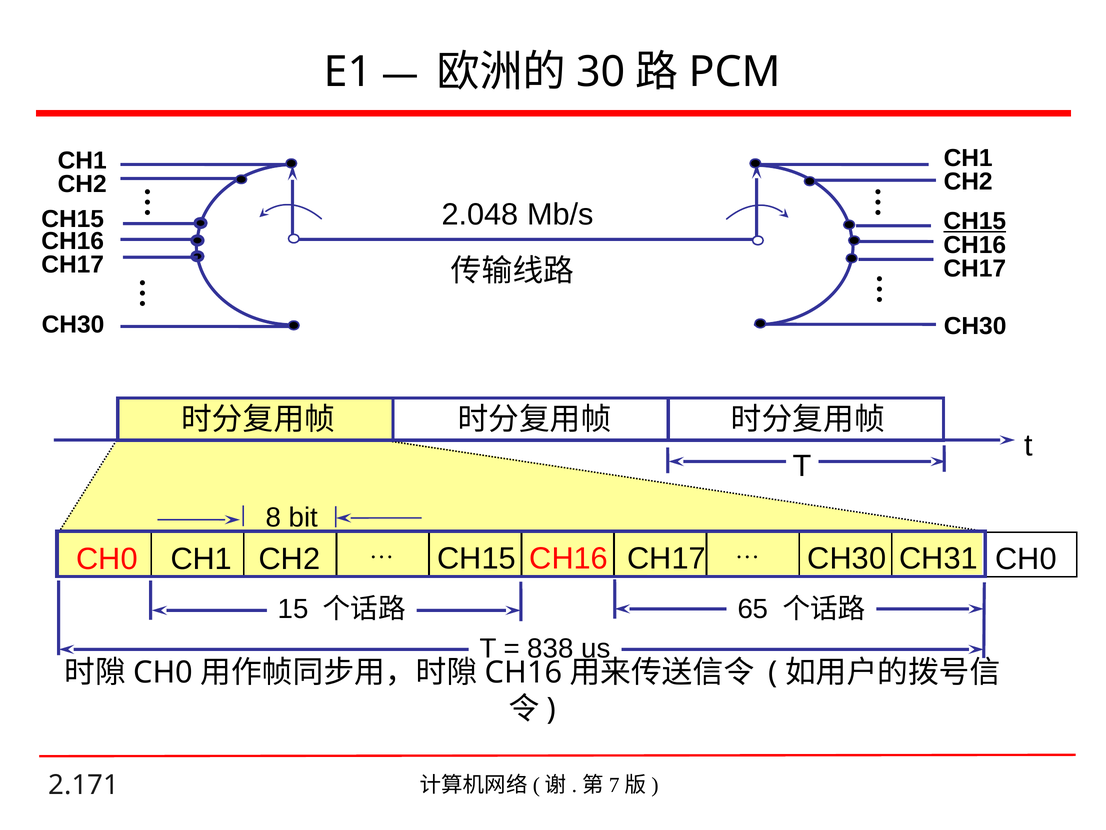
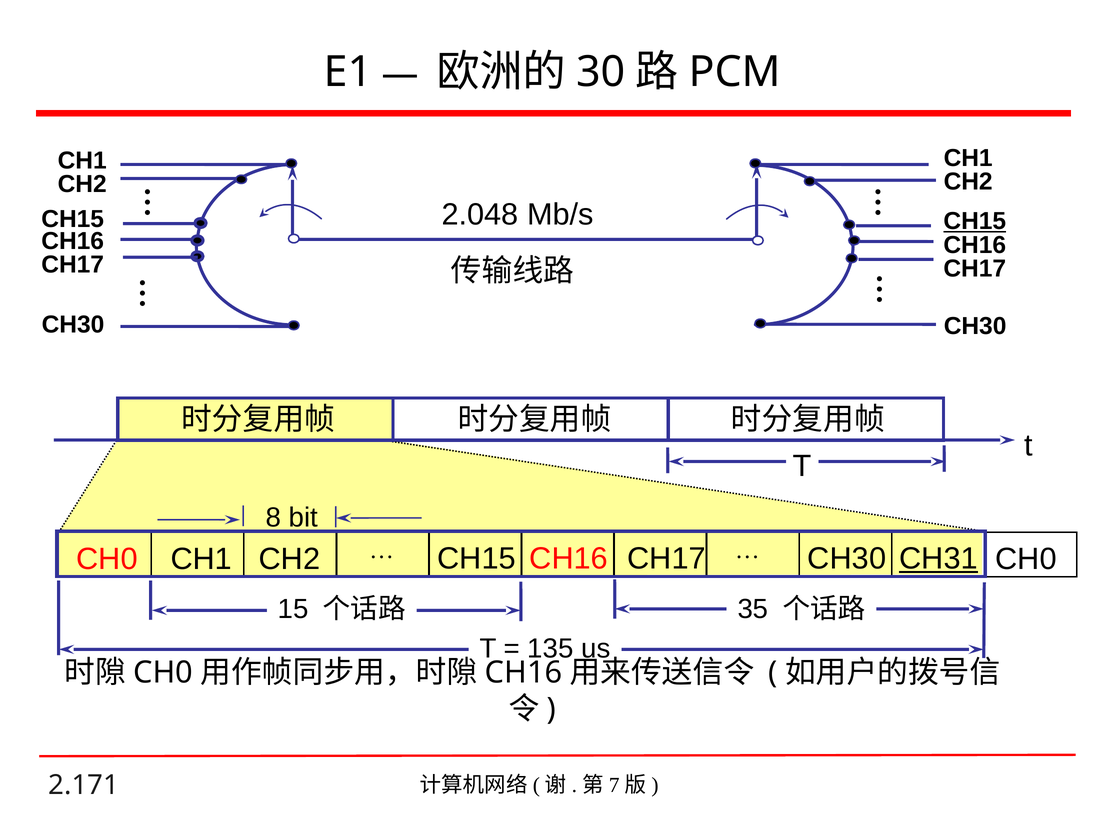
CH31 underline: none -> present
65: 65 -> 35
838: 838 -> 135
